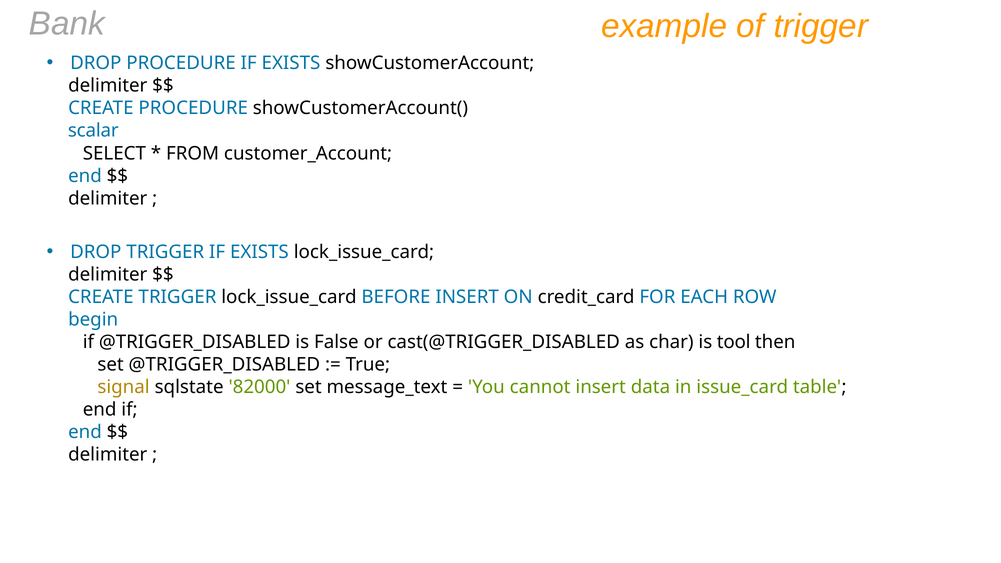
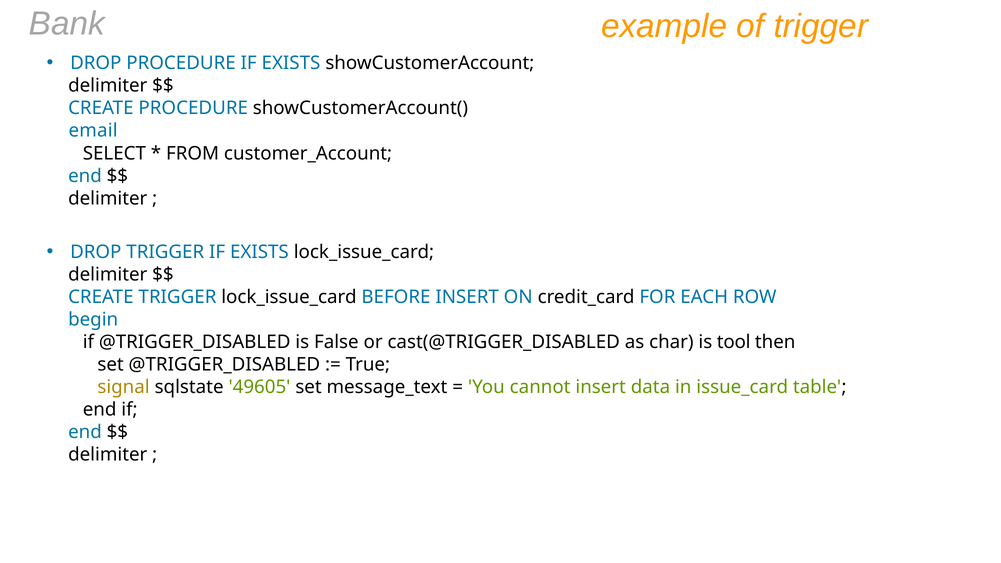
scalar: scalar -> email
82000: 82000 -> 49605
